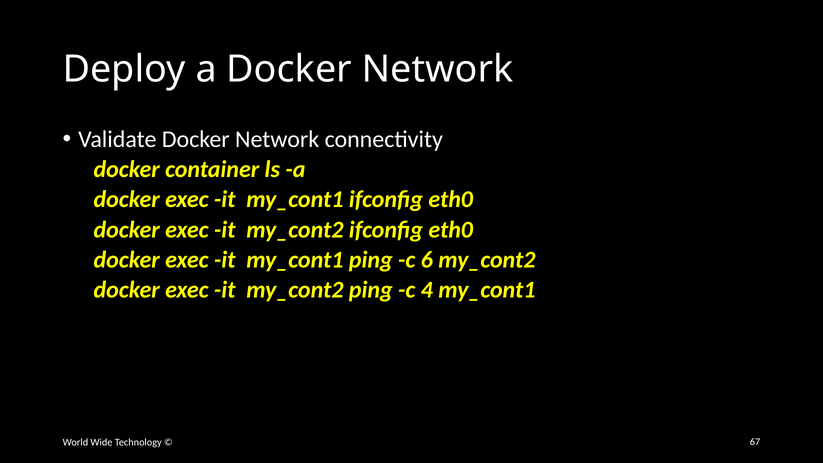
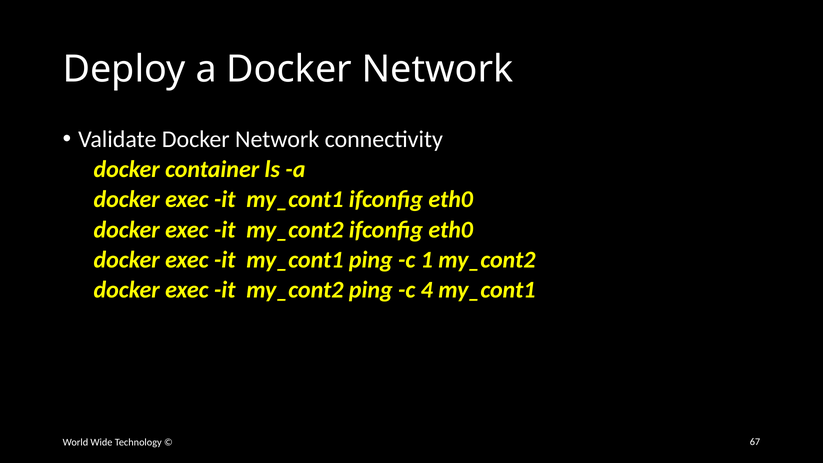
6: 6 -> 1
